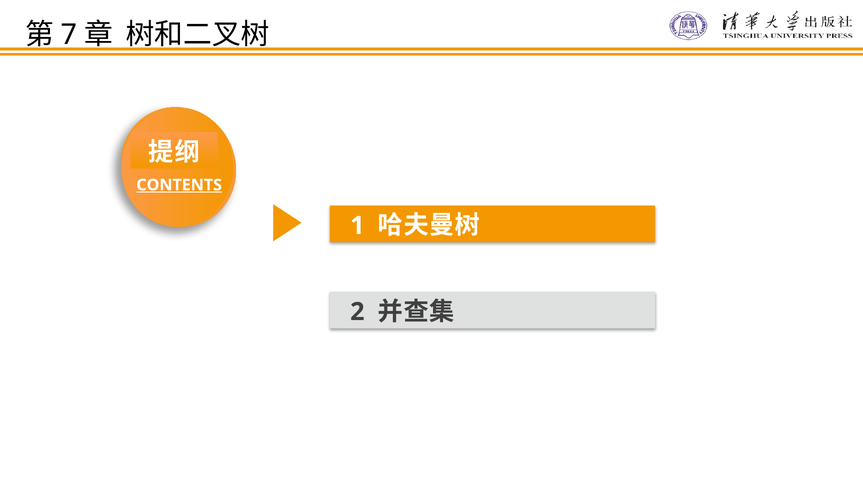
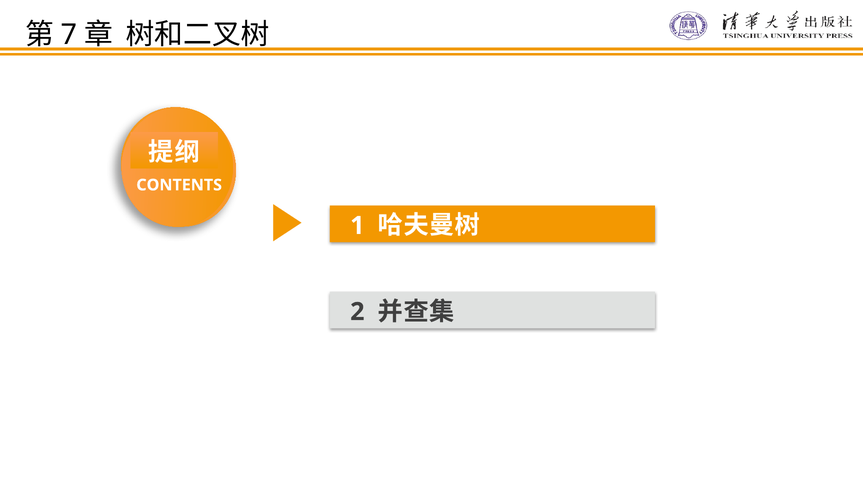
CONTENTS underline: present -> none
